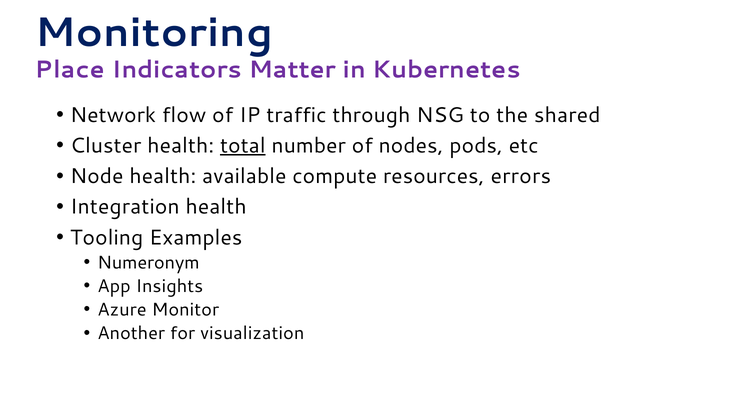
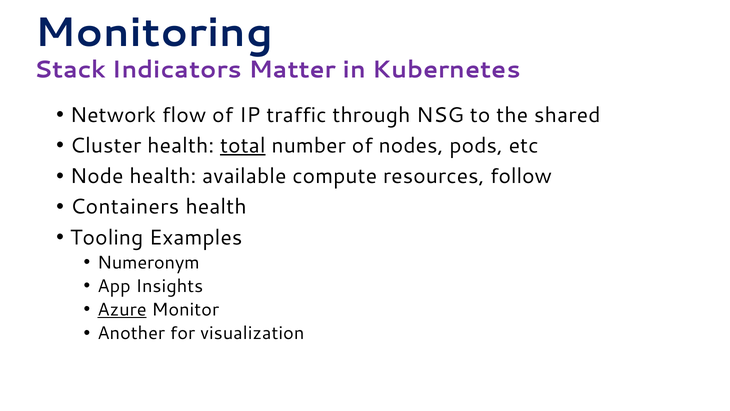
Place: Place -> Stack
errors: errors -> follow
Integration: Integration -> Containers
Azure underline: none -> present
